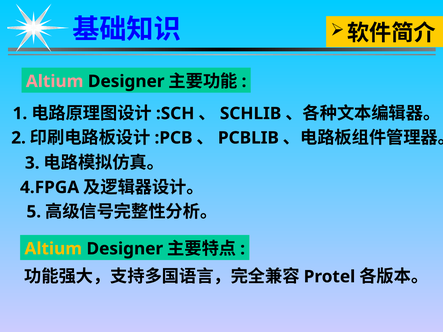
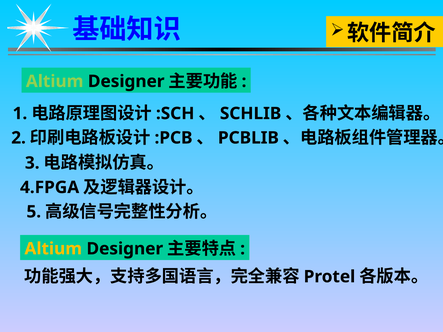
Altium at (55, 81) colour: pink -> light green
